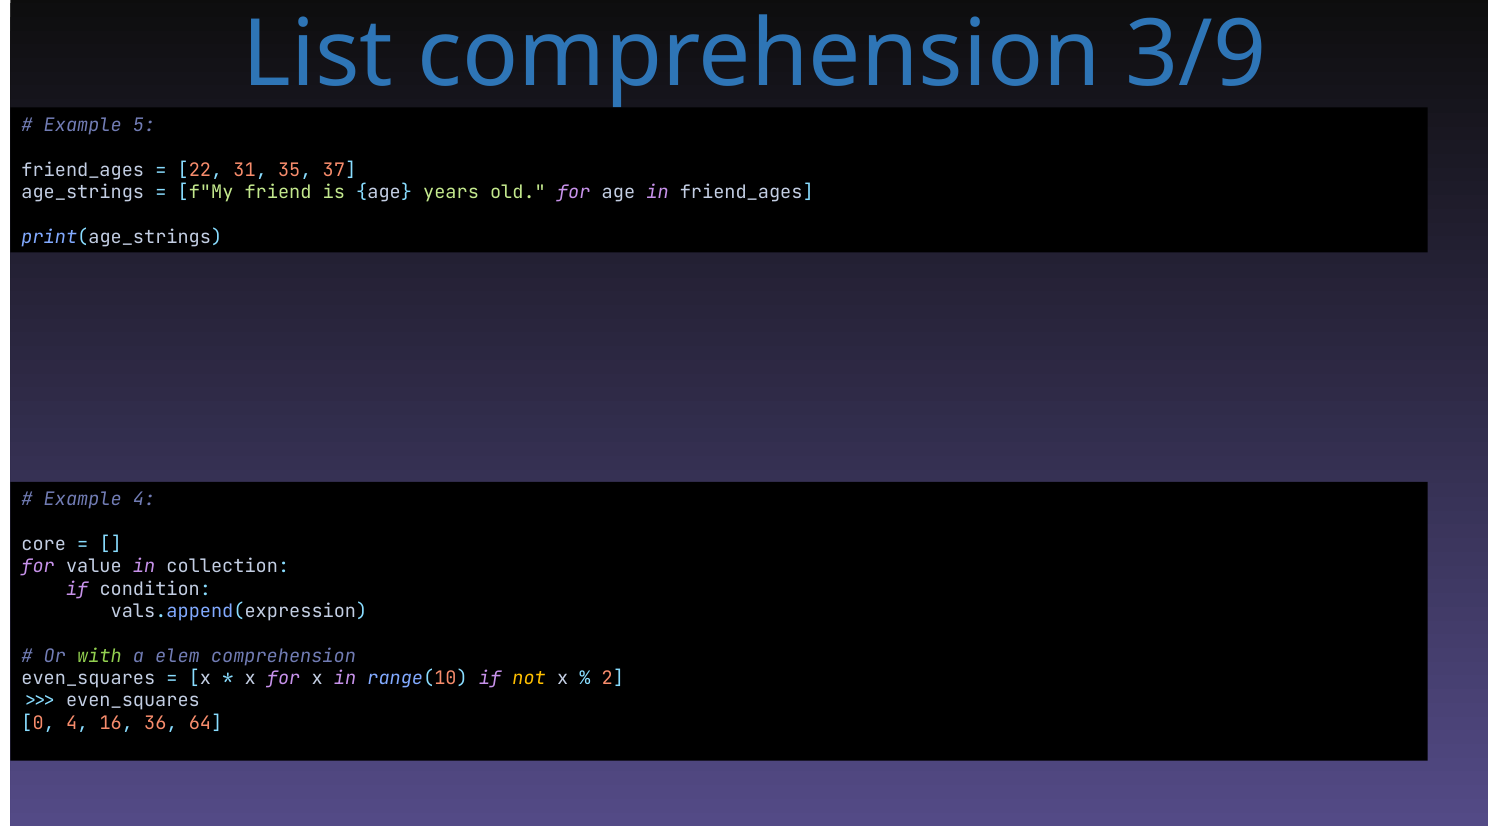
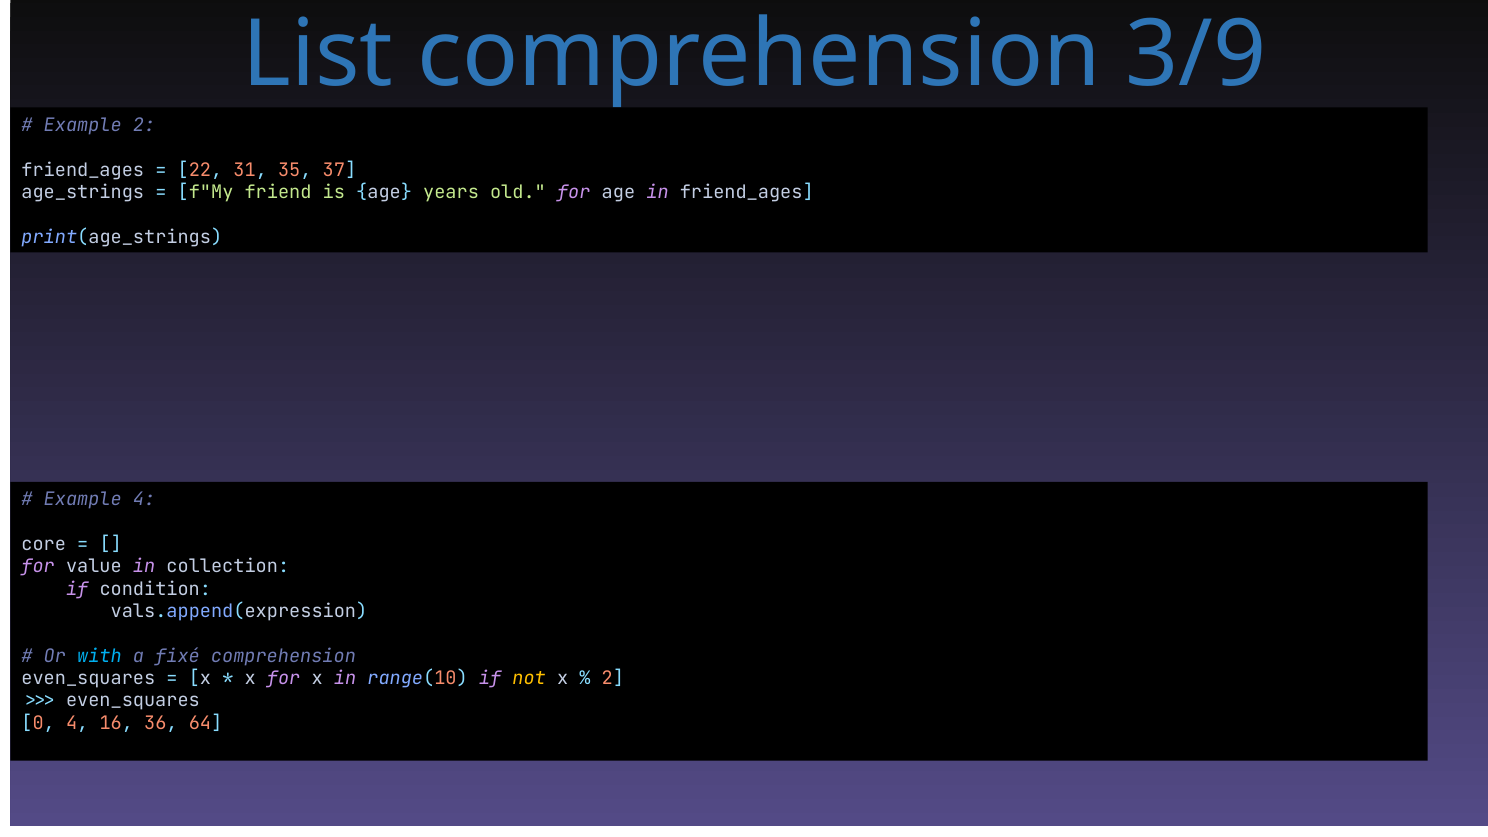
Example 5: 5 -> 2
with colour: light green -> light blue
elem: elem -> fixé
